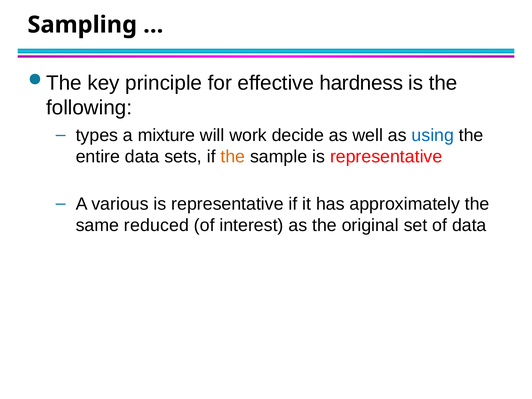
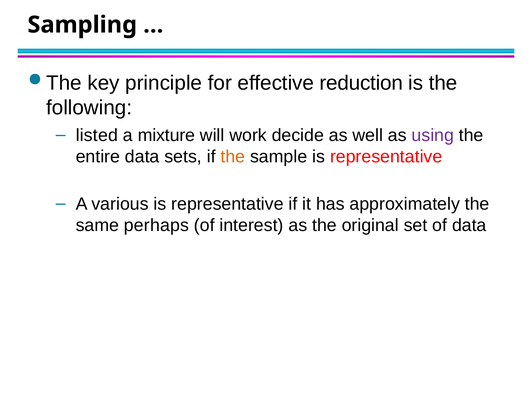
hardness: hardness -> reduction
types: types -> listed
using colour: blue -> purple
reduced: reduced -> perhaps
